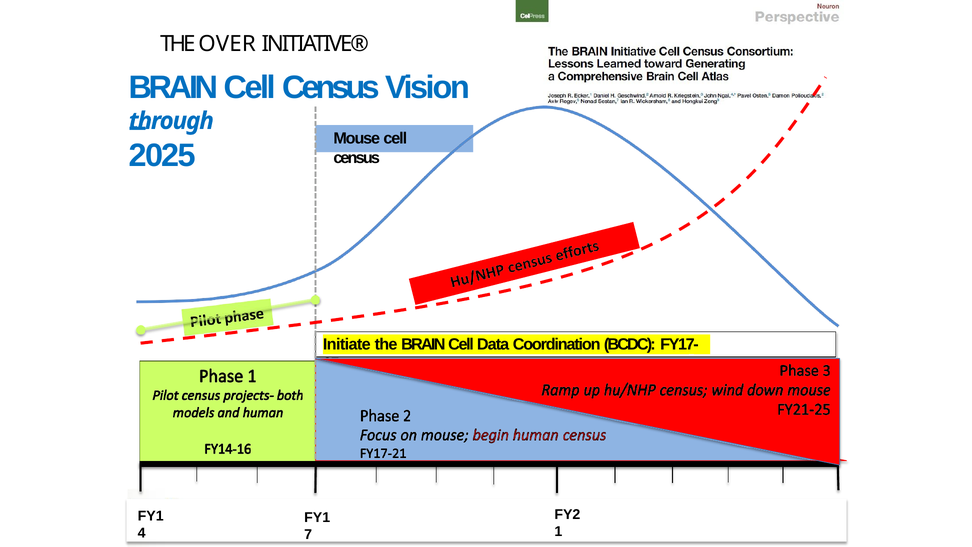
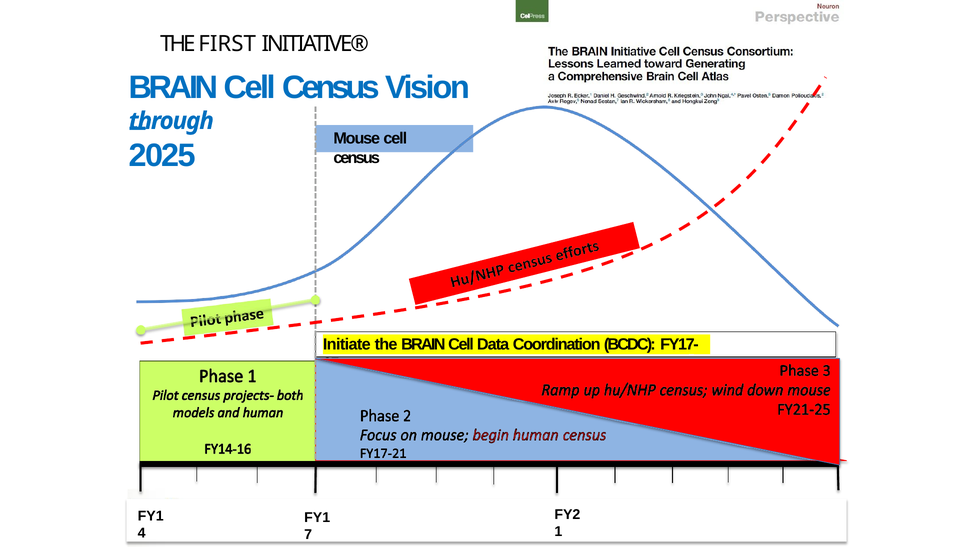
OVER: OVER -> FIRST
